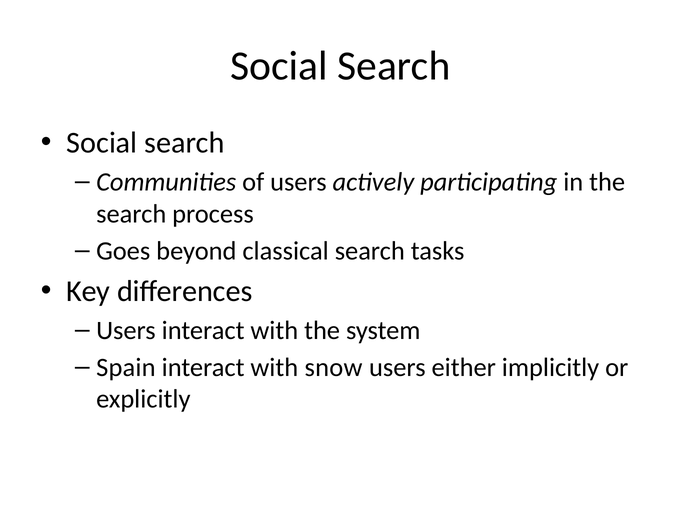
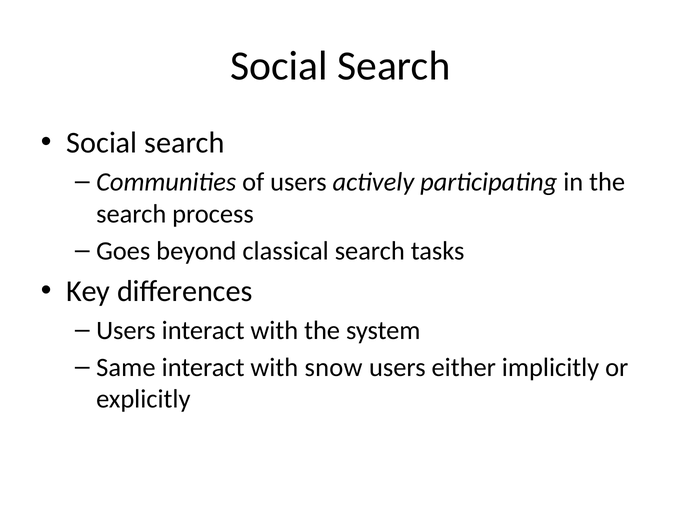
Spain: Spain -> Same
